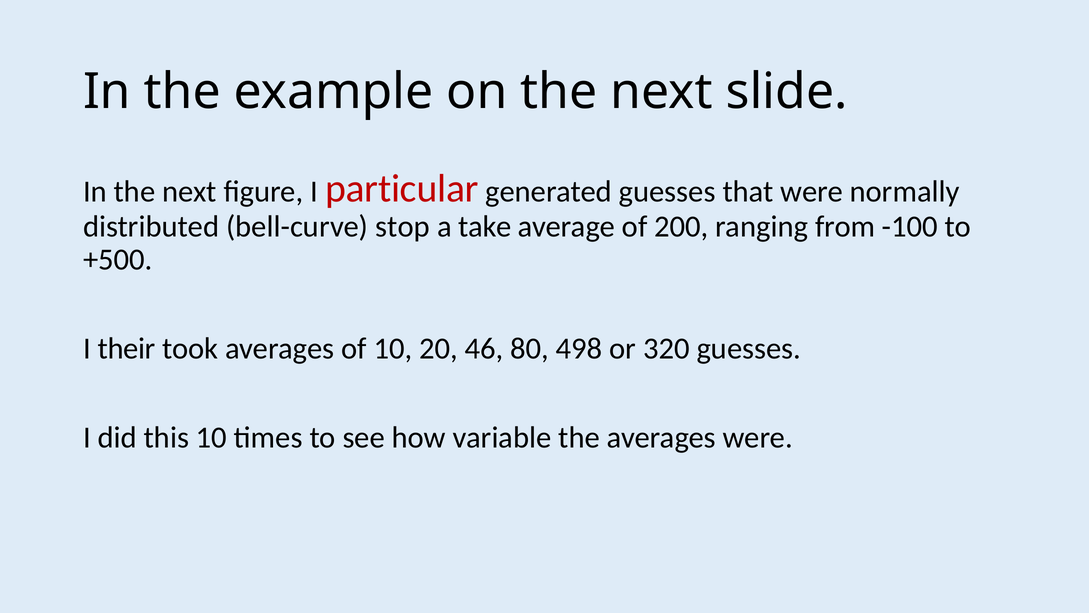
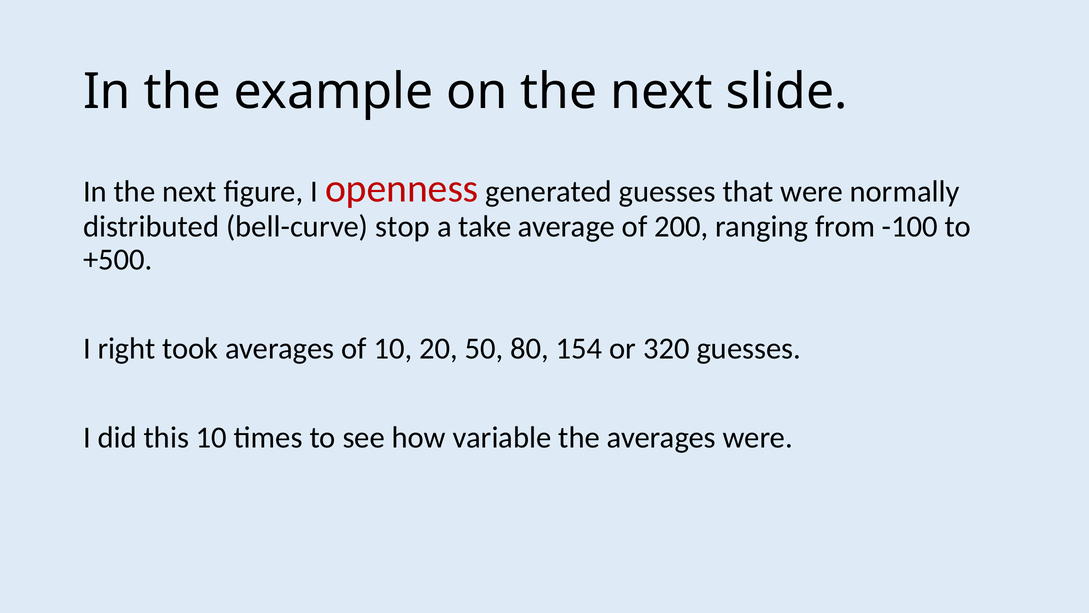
particular: particular -> openness
their: their -> right
46: 46 -> 50
498: 498 -> 154
